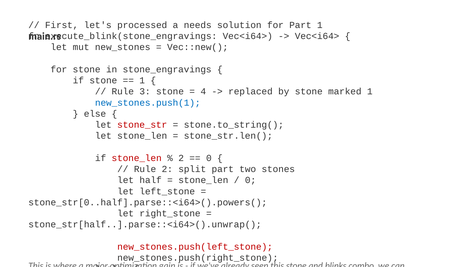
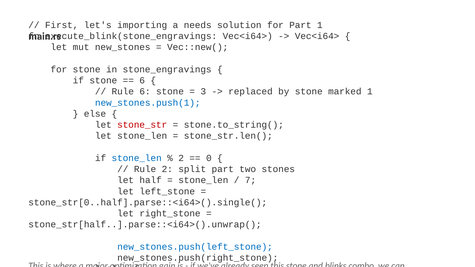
processed: processed -> importing
1 at (142, 81): 1 -> 6
3 at (145, 92): 3 -> 6
4 at (203, 92): 4 -> 3
stone_len at (137, 158) colour: red -> blue
0 at (251, 180): 0 -> 7
stone_str[0..half].parse::<i64>().powers(: stone_str[0..half].parse::<i64>().powers( -> stone_str[0..half].parse::<i64>().single(
new_stones.push(left_stone colour: red -> blue
